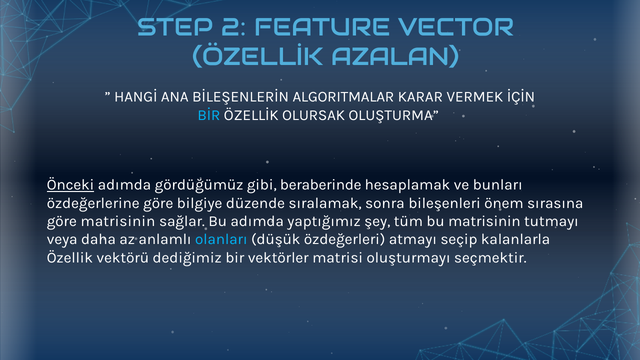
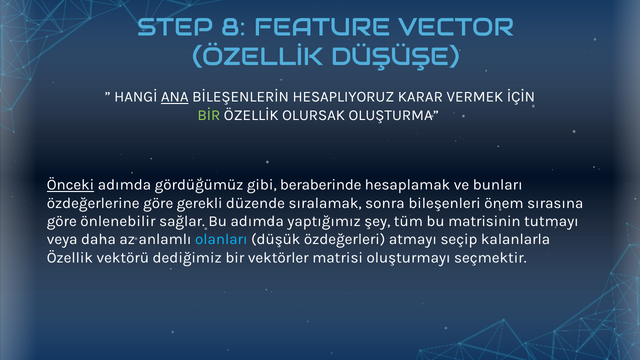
2: 2 -> 8
AZALAN: AZALAN -> DÜŞÜŞE
ANA underline: none -> present
ALGORITMALAR: ALGORITMALAR -> HESAPLIYORUZ
BİR colour: light blue -> light green
bilgiye: bilgiye -> gerekli
göre matrisinin: matrisinin -> önlenebilir
